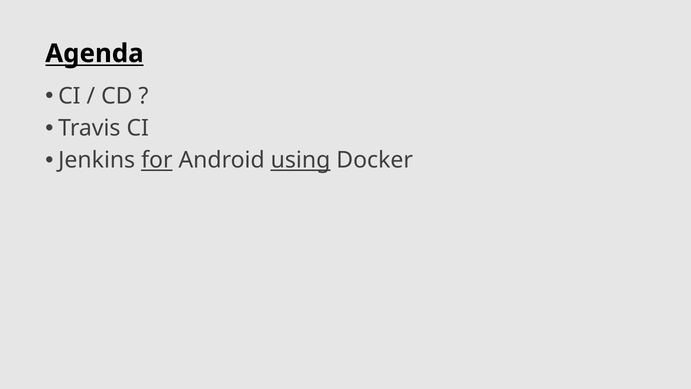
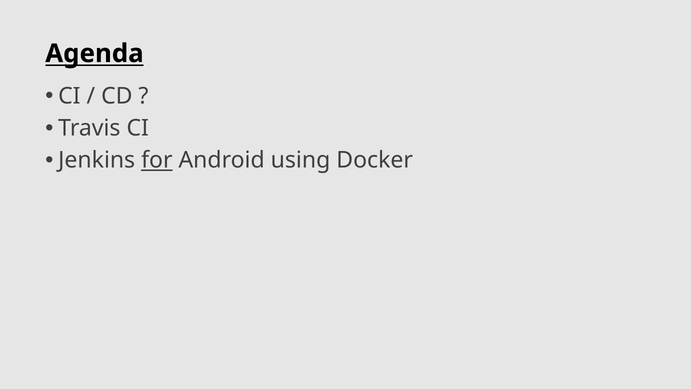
using underline: present -> none
